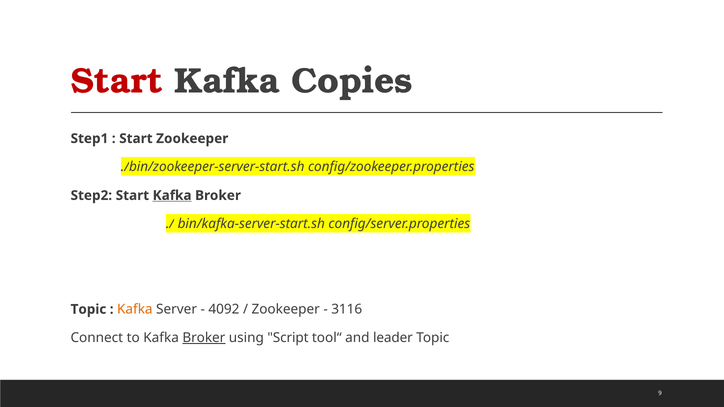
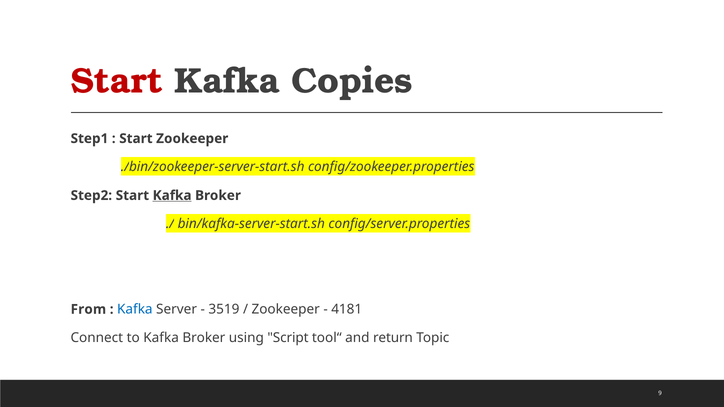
Topic at (88, 309): Topic -> From
Kafka at (135, 309) colour: orange -> blue
4092: 4092 -> 3519
3116: 3116 -> 4181
Broker at (204, 338) underline: present -> none
leader: leader -> return
